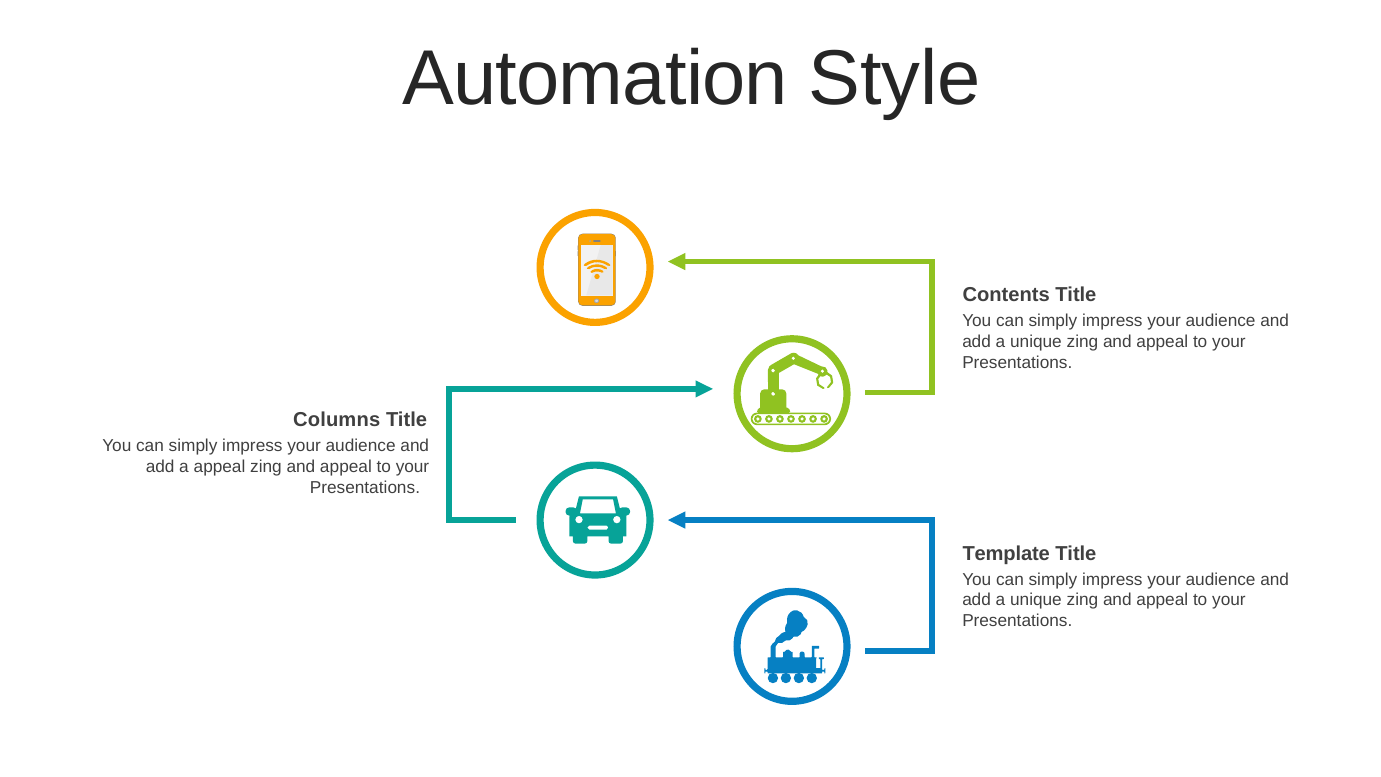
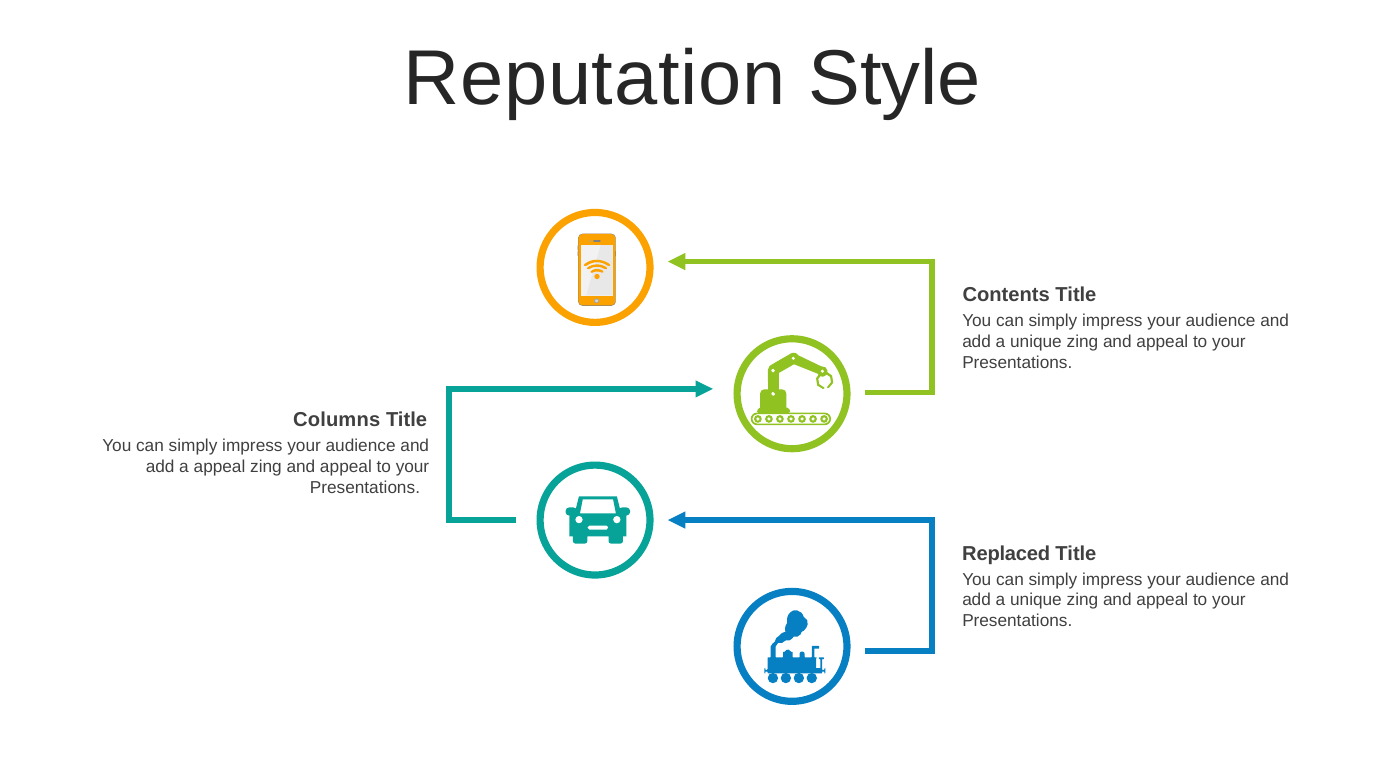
Automation: Automation -> Reputation
Template: Template -> Replaced
